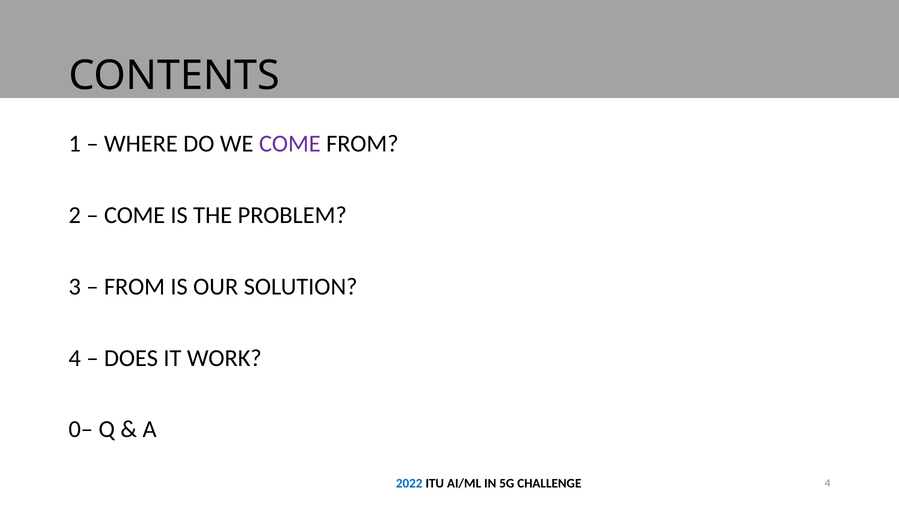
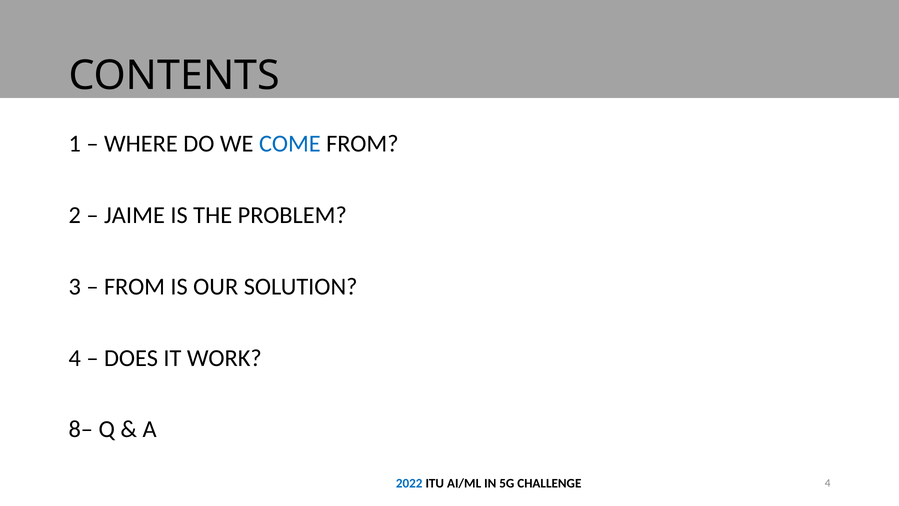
COME at (290, 144) colour: purple -> blue
COME at (135, 215): COME -> JAIME
0–: 0– -> 8–
